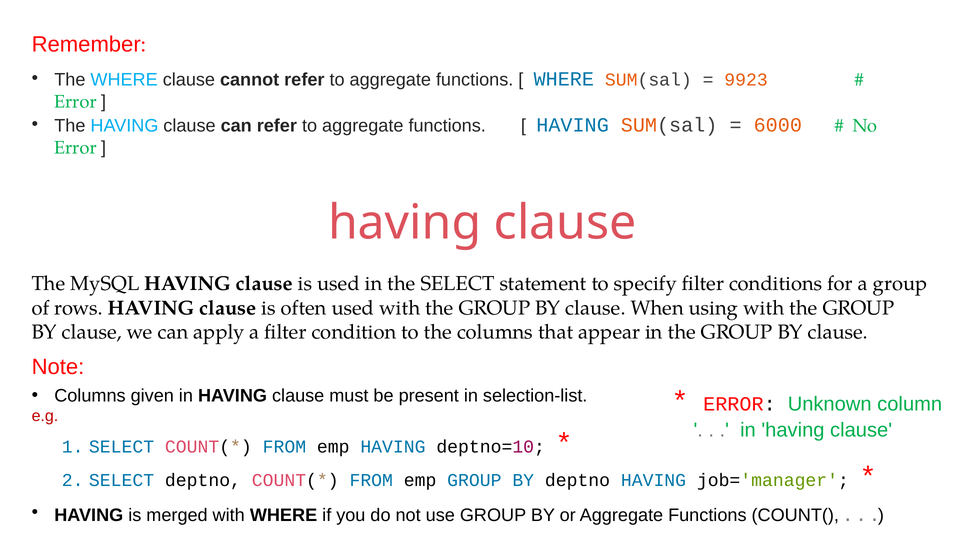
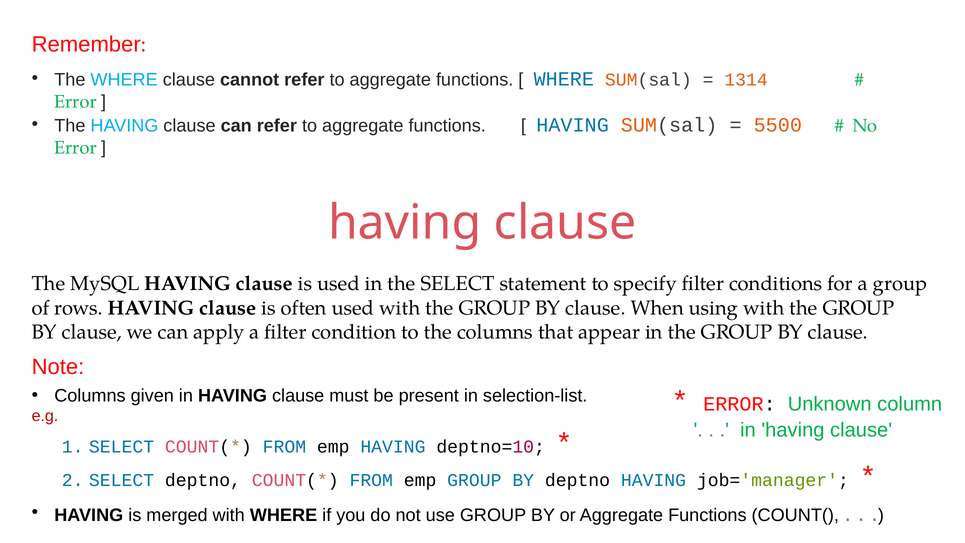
9923: 9923 -> 1314
6000: 6000 -> 5500
